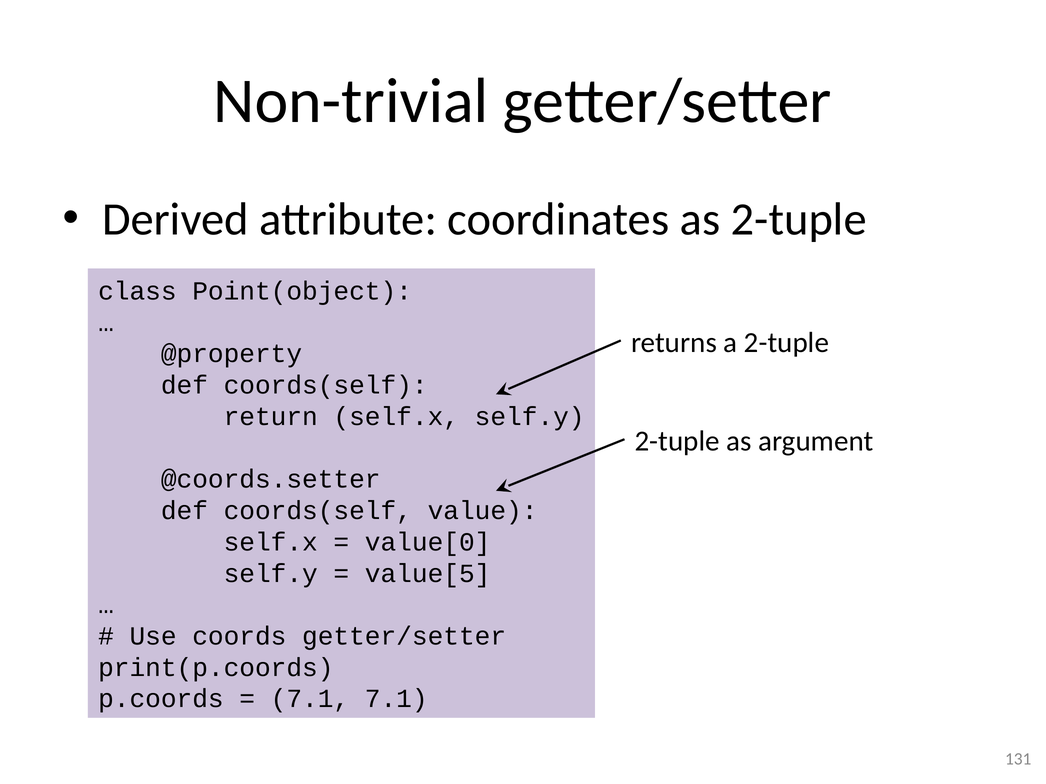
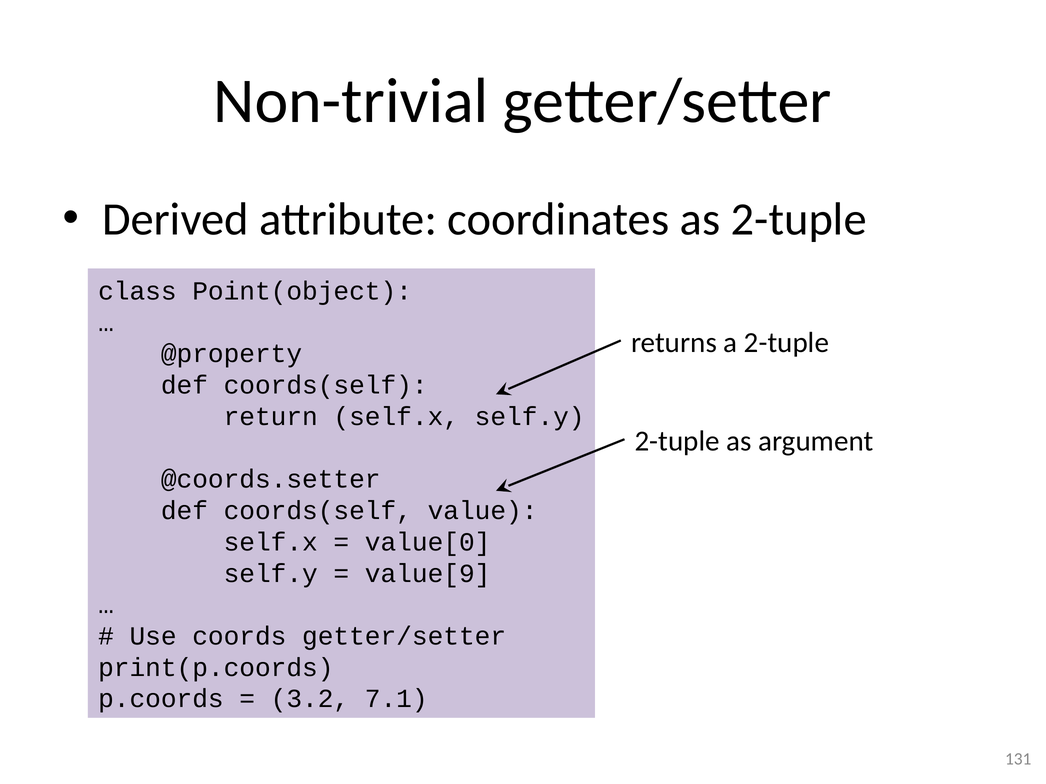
value[5: value[5 -> value[9
7.1 at (310, 699): 7.1 -> 3.2
